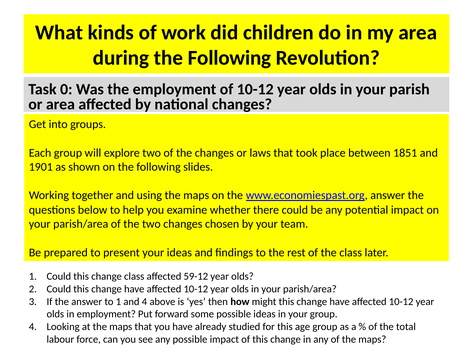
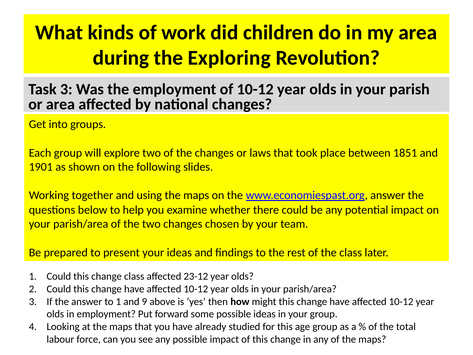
during the Following: Following -> Exploring
Task 0: 0 -> 3
59-12: 59-12 -> 23-12
and 4: 4 -> 9
